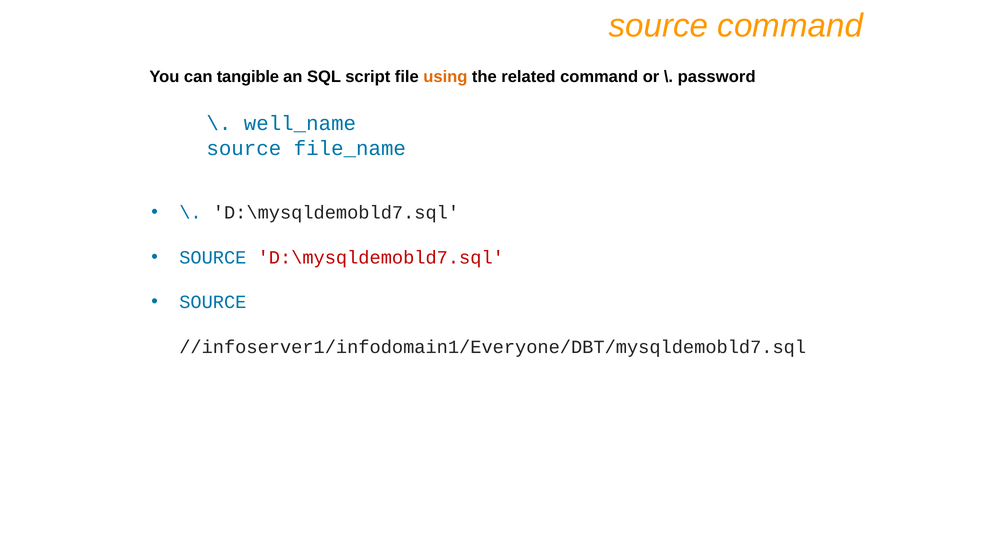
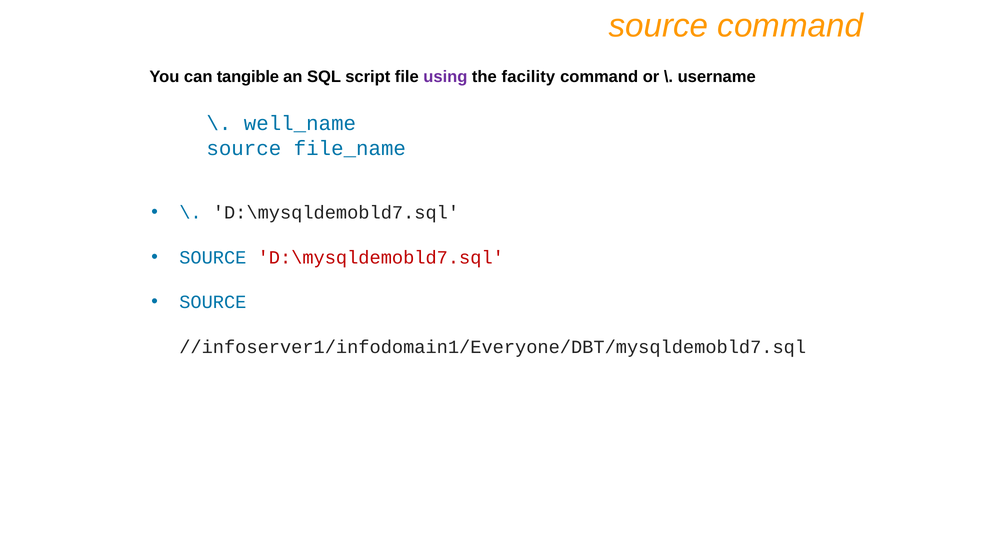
using colour: orange -> purple
related: related -> facility
password: password -> username
